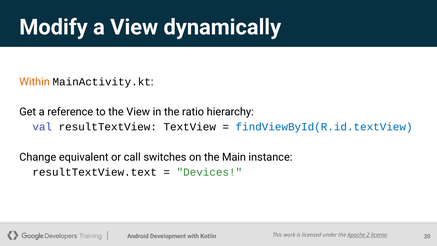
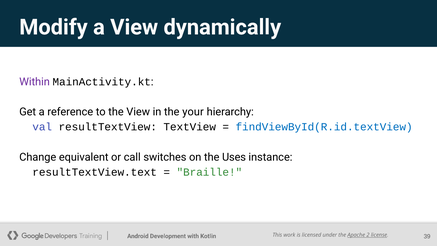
Within colour: orange -> purple
ratio: ratio -> your
Main: Main -> Uses
Devices: Devices -> Braille
